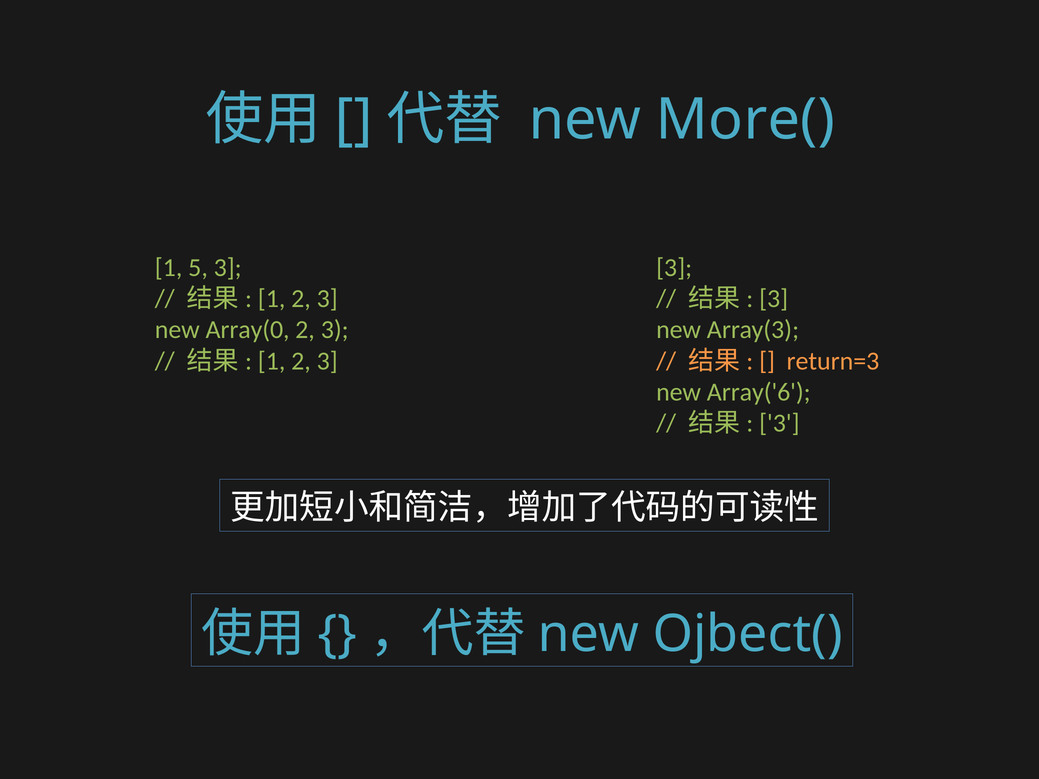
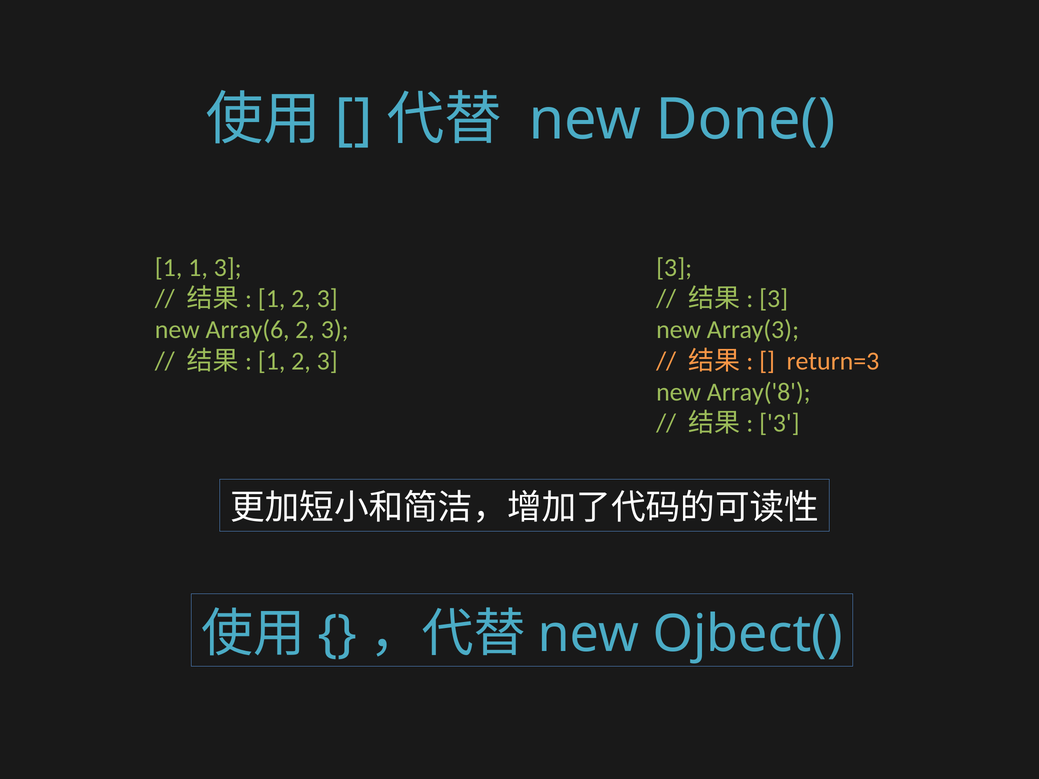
More(: More( -> Done(
1 5: 5 -> 1
Array(0: Array(0 -> Array(6
Array('6: Array('6 -> Array('8
